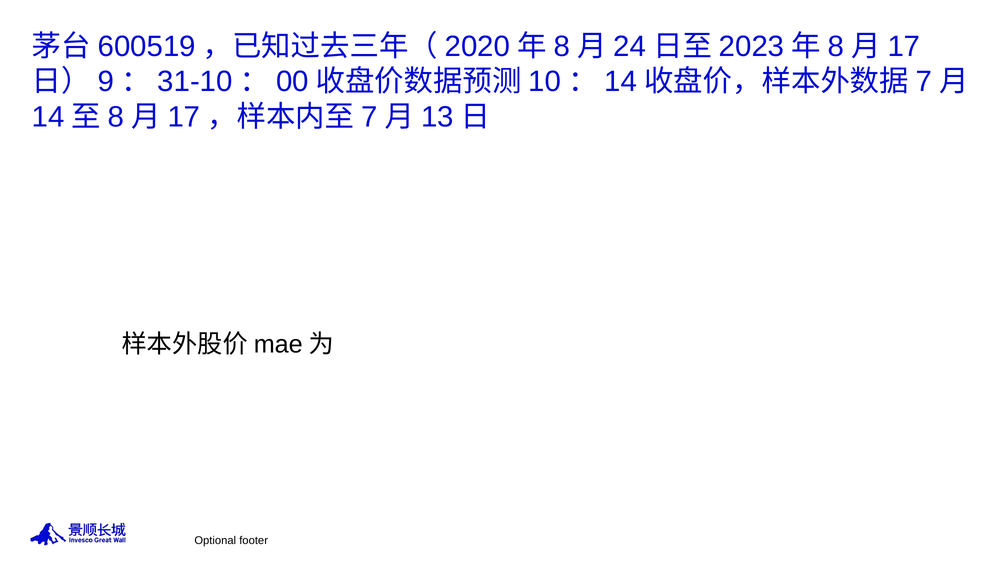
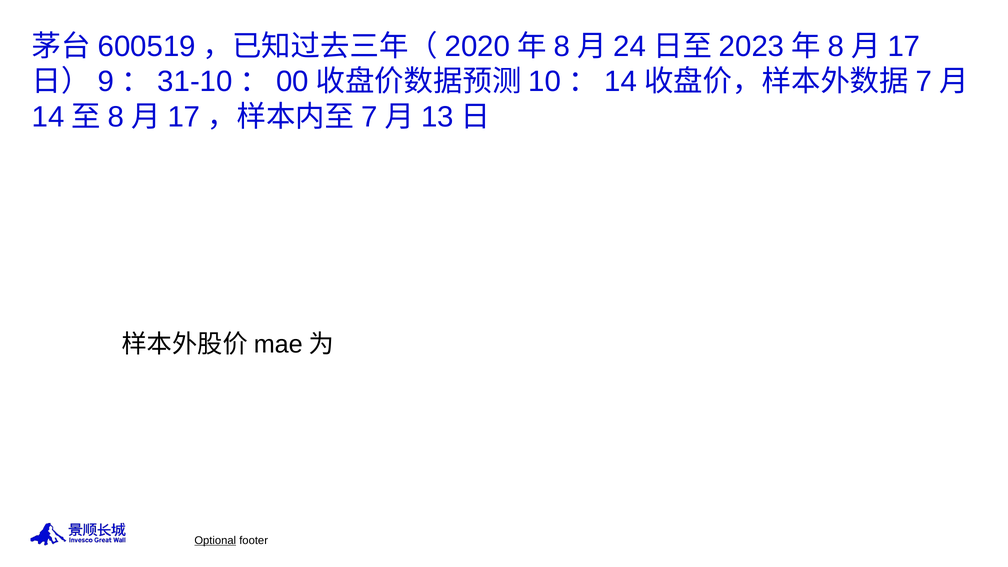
Optional underline: none -> present
